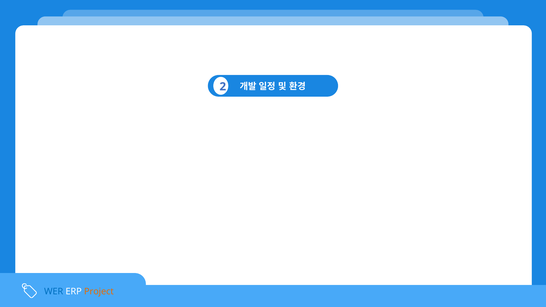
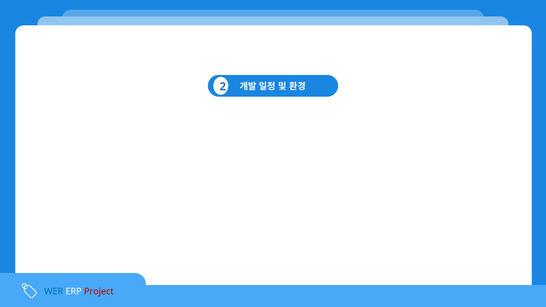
Project colour: orange -> red
